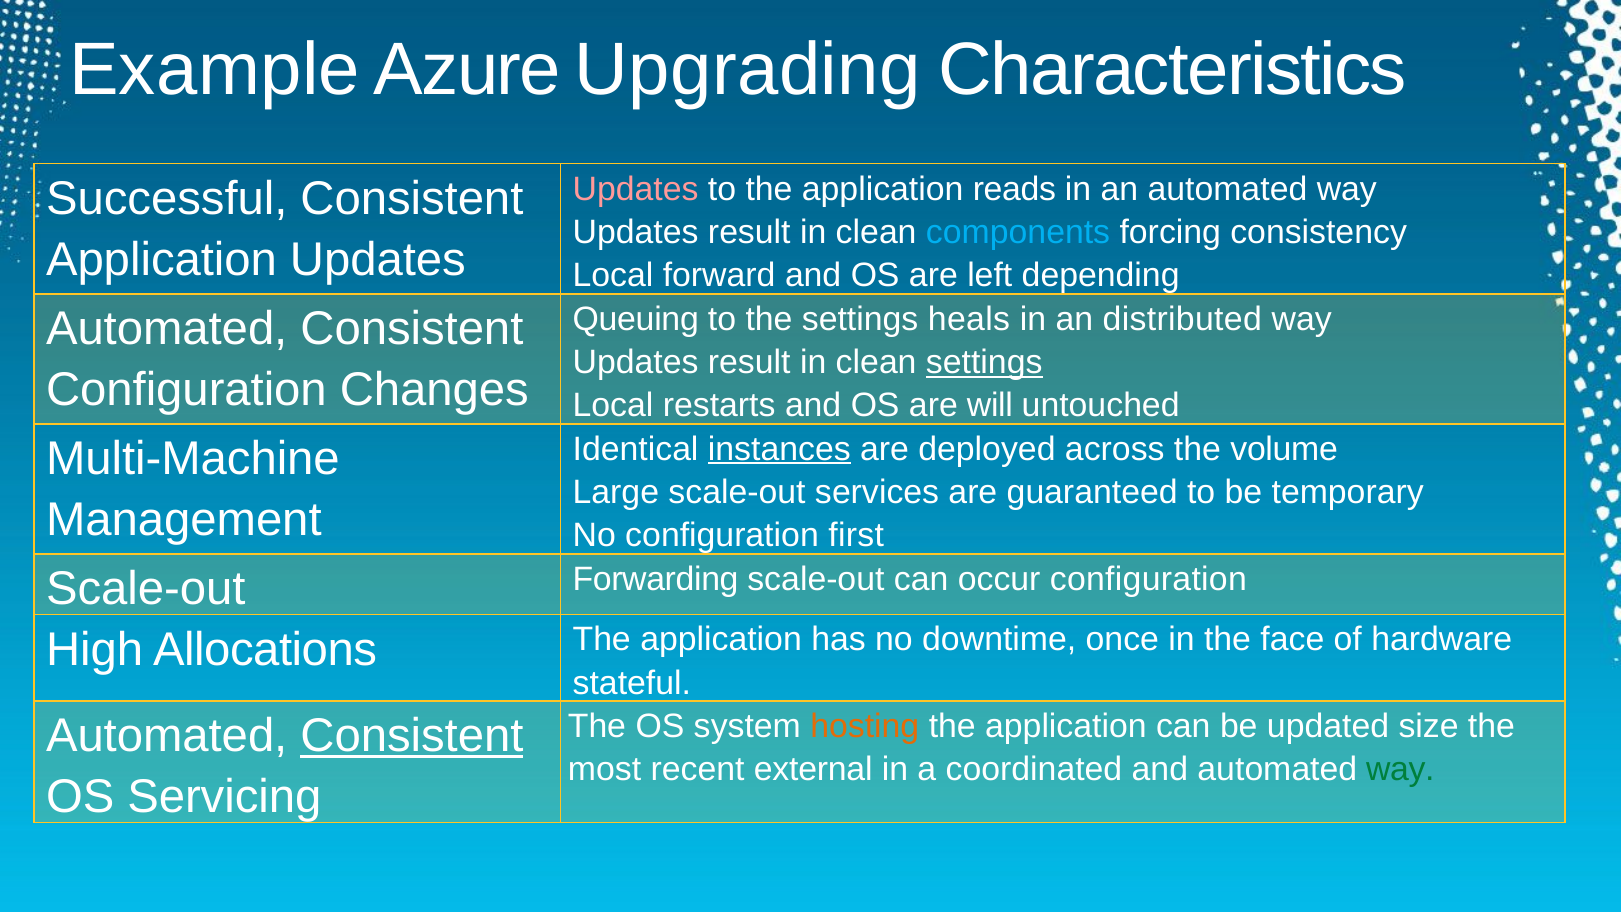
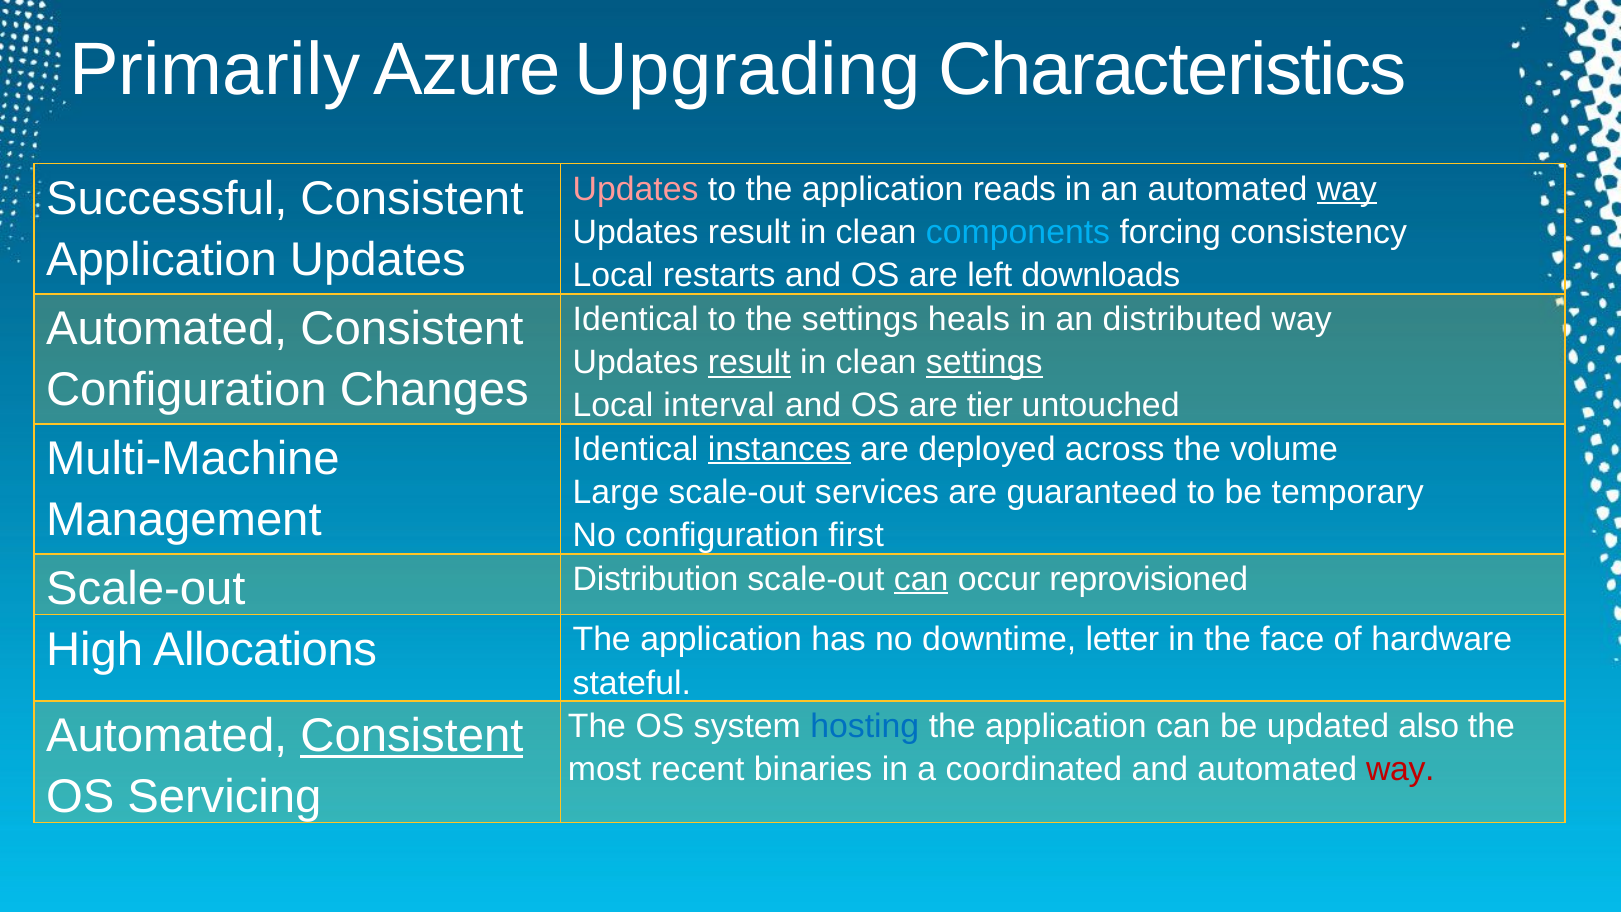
Example: Example -> Primarily
way at (1347, 189) underline: none -> present
forward: forward -> restarts
depending: depending -> downloads
Queuing at (636, 319): Queuing -> Identical
result at (749, 362) underline: none -> present
restarts: restarts -> interval
will: will -> tier
Forwarding: Forwarding -> Distribution
can at (921, 579) underline: none -> present
occur configuration: configuration -> reprovisioned
once: once -> letter
hosting colour: orange -> blue
size: size -> also
external: external -> binaries
way at (1400, 770) colour: green -> red
